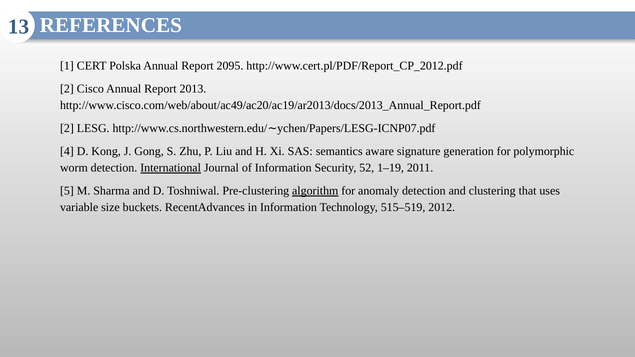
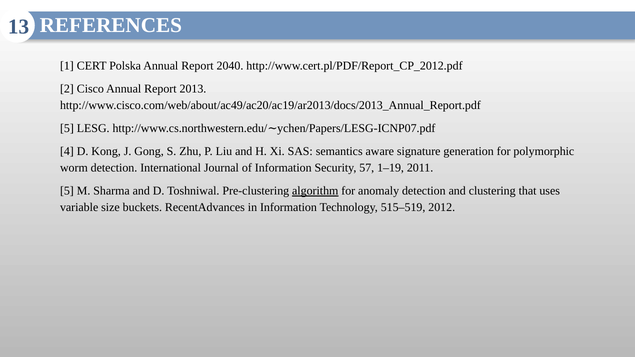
2095: 2095 -> 2040
2 at (67, 128): 2 -> 5
International underline: present -> none
52: 52 -> 57
